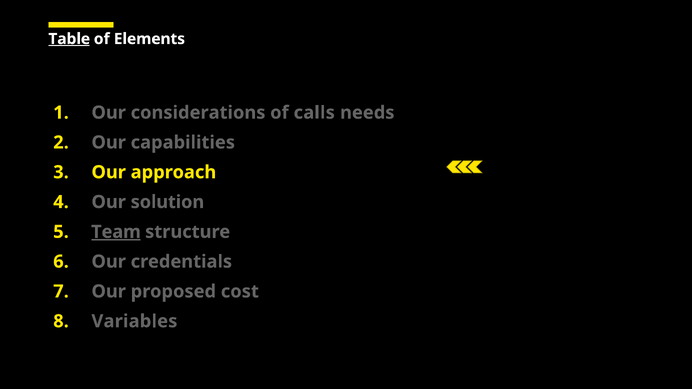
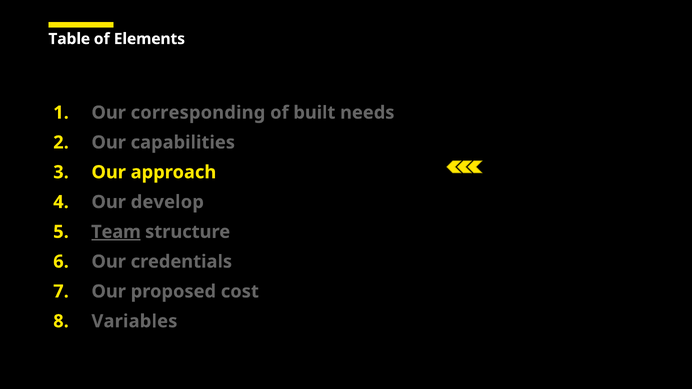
Table underline: present -> none
considerations: considerations -> corresponding
calls: calls -> built
solution: solution -> develop
